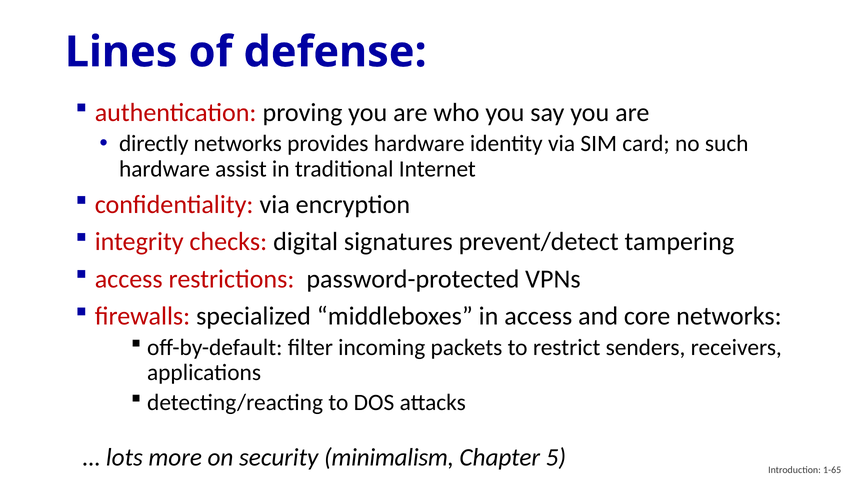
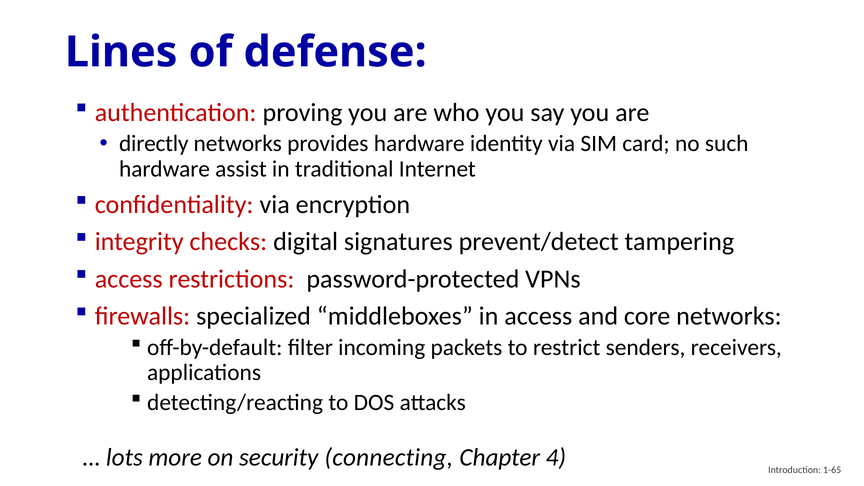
minimalism: minimalism -> connecting
5: 5 -> 4
